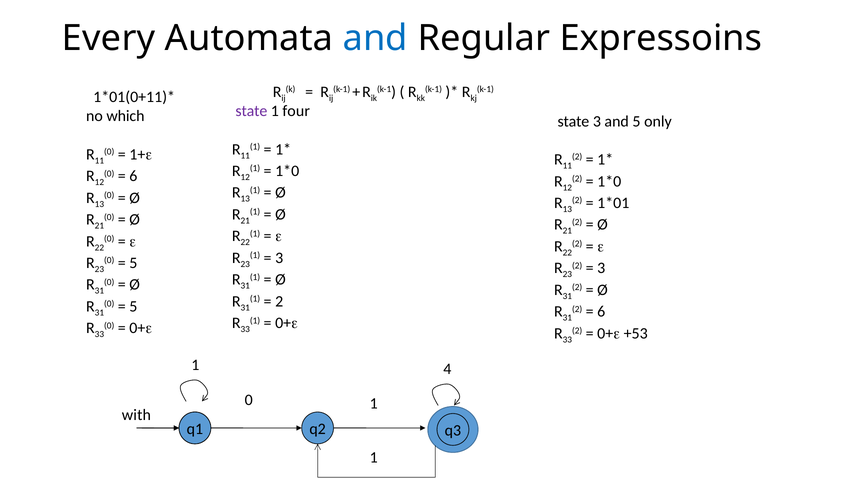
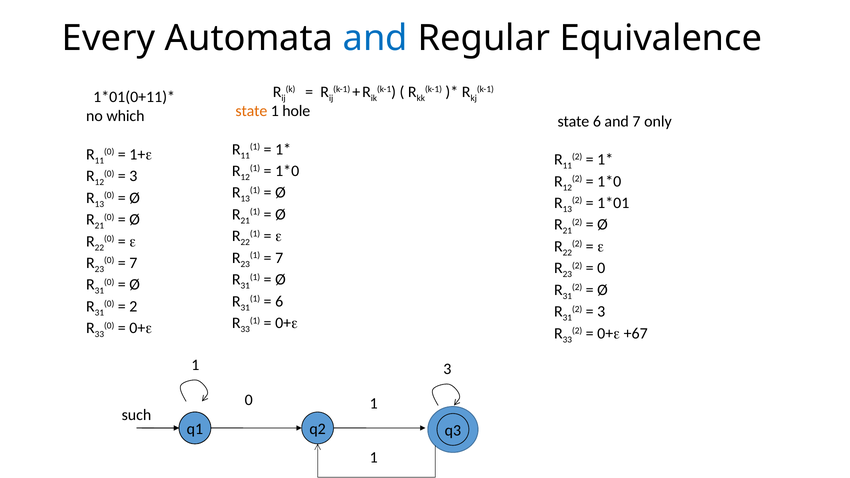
Expressoins: Expressoins -> Equivalence
state at (251, 111) colour: purple -> orange
four: four -> hole
state 3: 3 -> 6
and 5: 5 -> 7
6 at (133, 176): 6 -> 3
3 at (279, 258): 3 -> 7
5 at (133, 263): 5 -> 7
3 at (601, 268): 3 -> 0
2 at (279, 301): 2 -> 6
5 at (133, 307): 5 -> 2
6 at (601, 312): 6 -> 3
+53: +53 -> +67
1 4: 4 -> 3
with: with -> such
